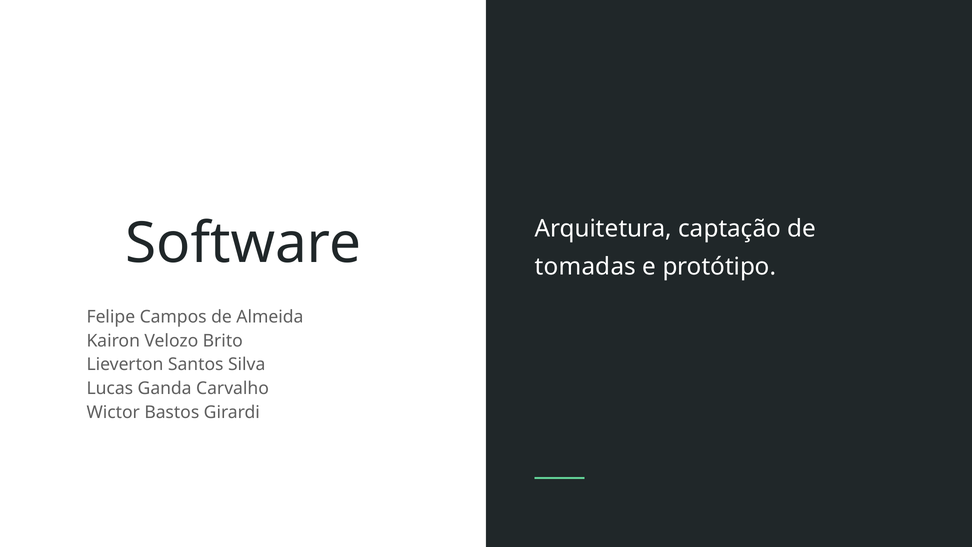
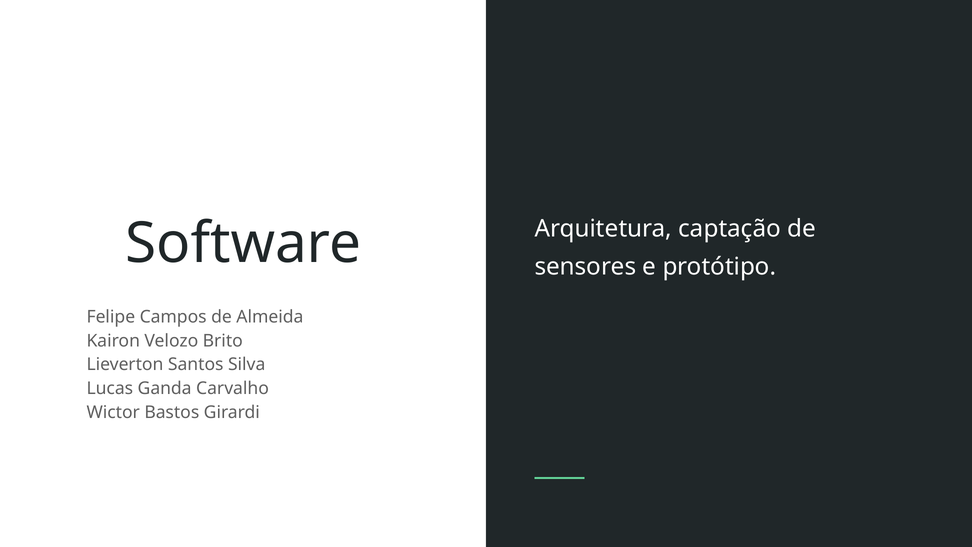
tomadas: tomadas -> sensores
